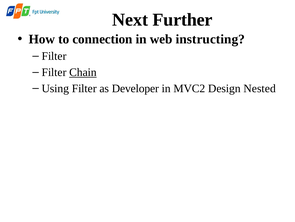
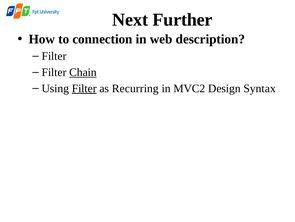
instructing: instructing -> description
Filter at (84, 88) underline: none -> present
Developer: Developer -> Recurring
Nested: Nested -> Syntax
